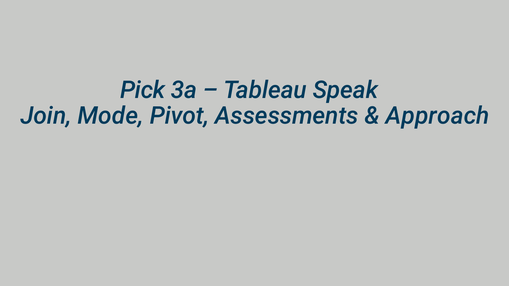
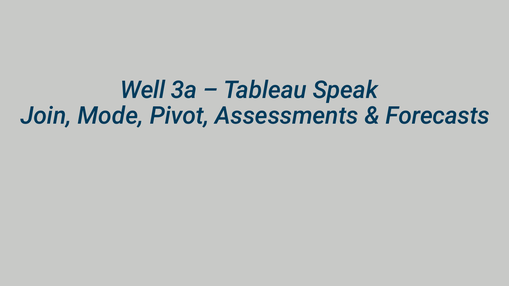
Pick: Pick -> Well
Approach: Approach -> Forecasts
